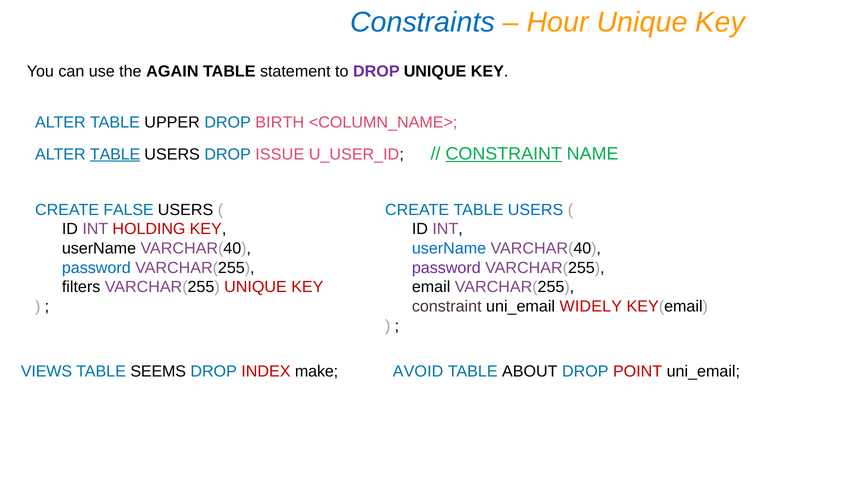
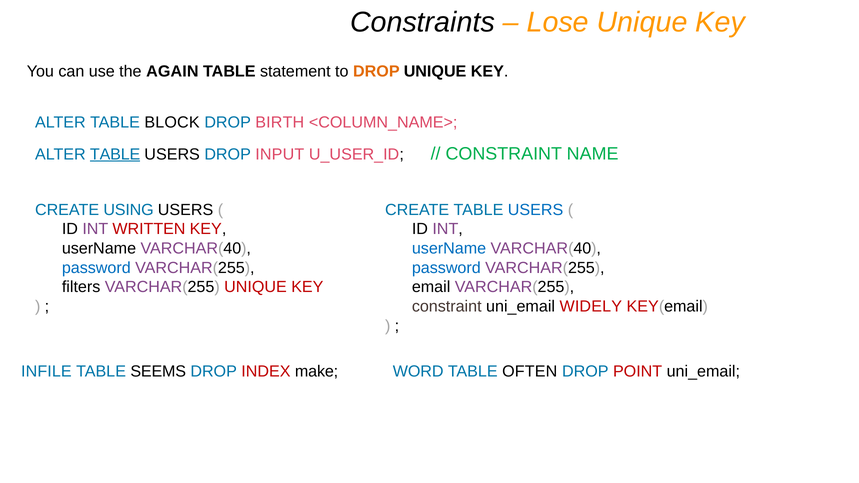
Constraints colour: blue -> black
Hour: Hour -> Lose
DROP at (376, 72) colour: purple -> orange
UPPER: UPPER -> BLOCK
ISSUE: ISSUE -> INPUT
CONSTRAINT at (504, 154) underline: present -> none
FALSE: FALSE -> USING
HOLDING: HOLDING -> WRITTEN
password at (446, 268) colour: purple -> blue
VIEWS: VIEWS -> INFILE
AVOID: AVOID -> WORD
ABOUT: ABOUT -> OFTEN
